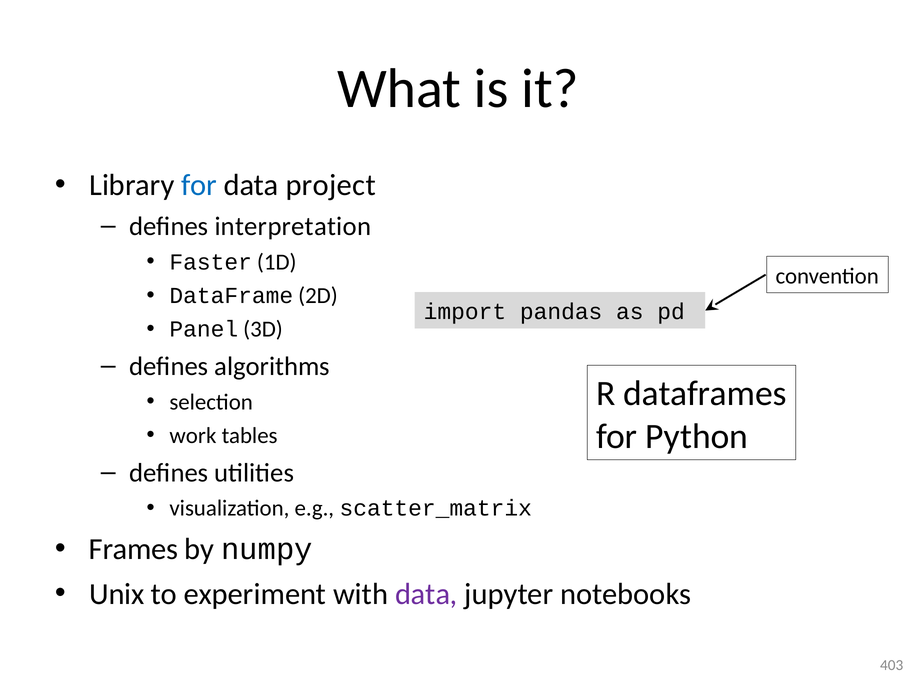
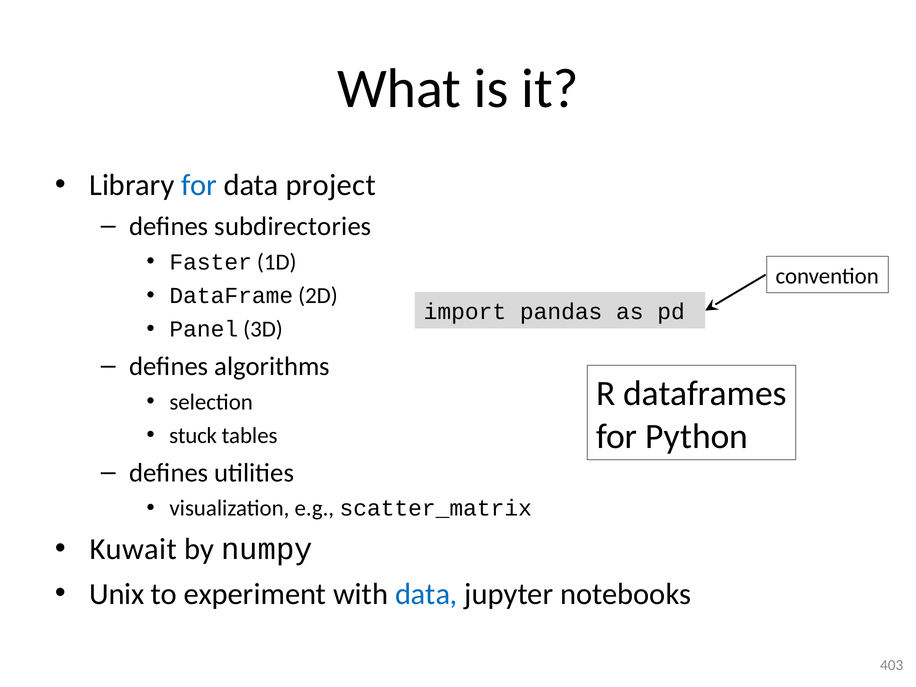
interpretation: interpretation -> subdirectories
work: work -> stuck
Frames: Frames -> Kuwait
data at (426, 594) colour: purple -> blue
